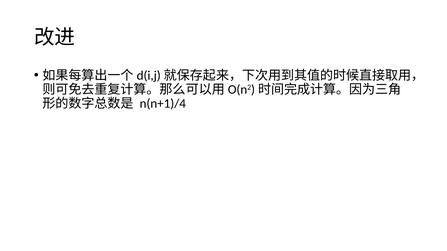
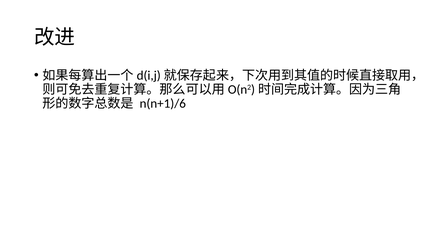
n(n+1)/4: n(n+1)/4 -> n(n+1)/6
